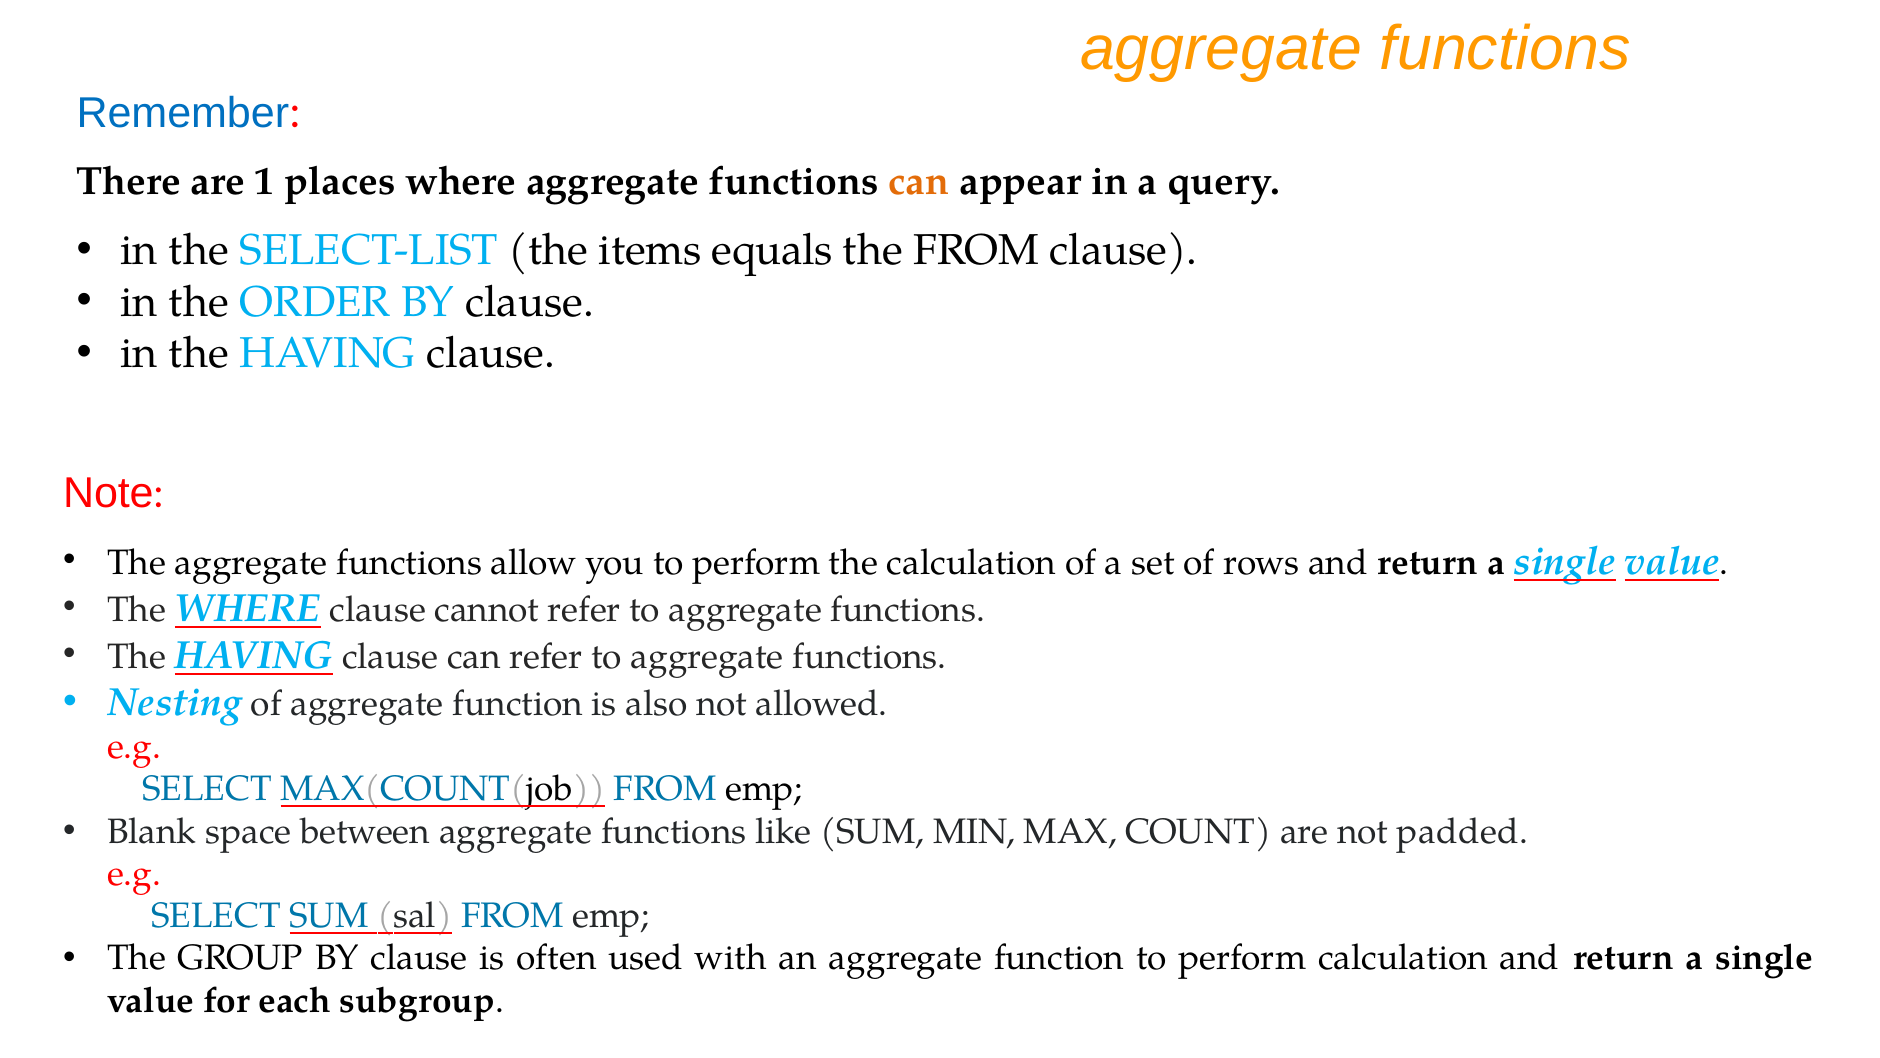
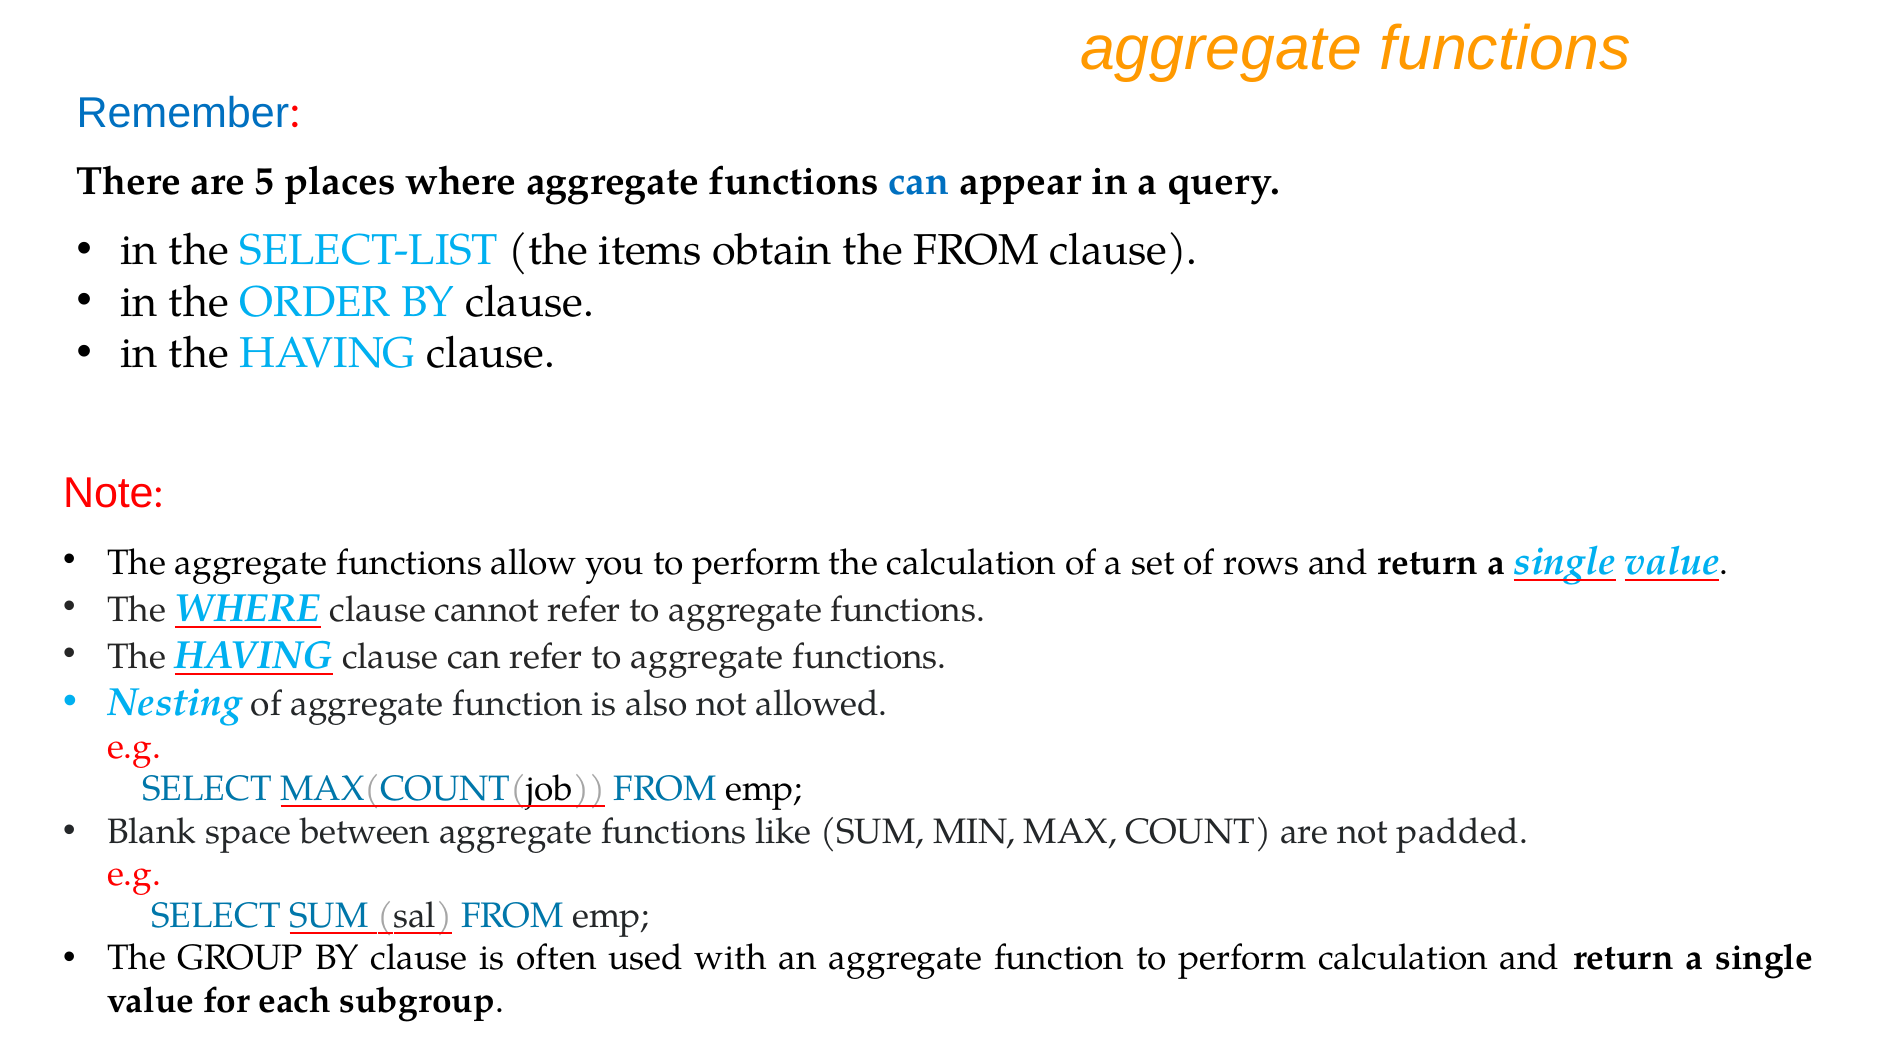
1: 1 -> 5
can at (919, 182) colour: orange -> blue
equals: equals -> obtain
